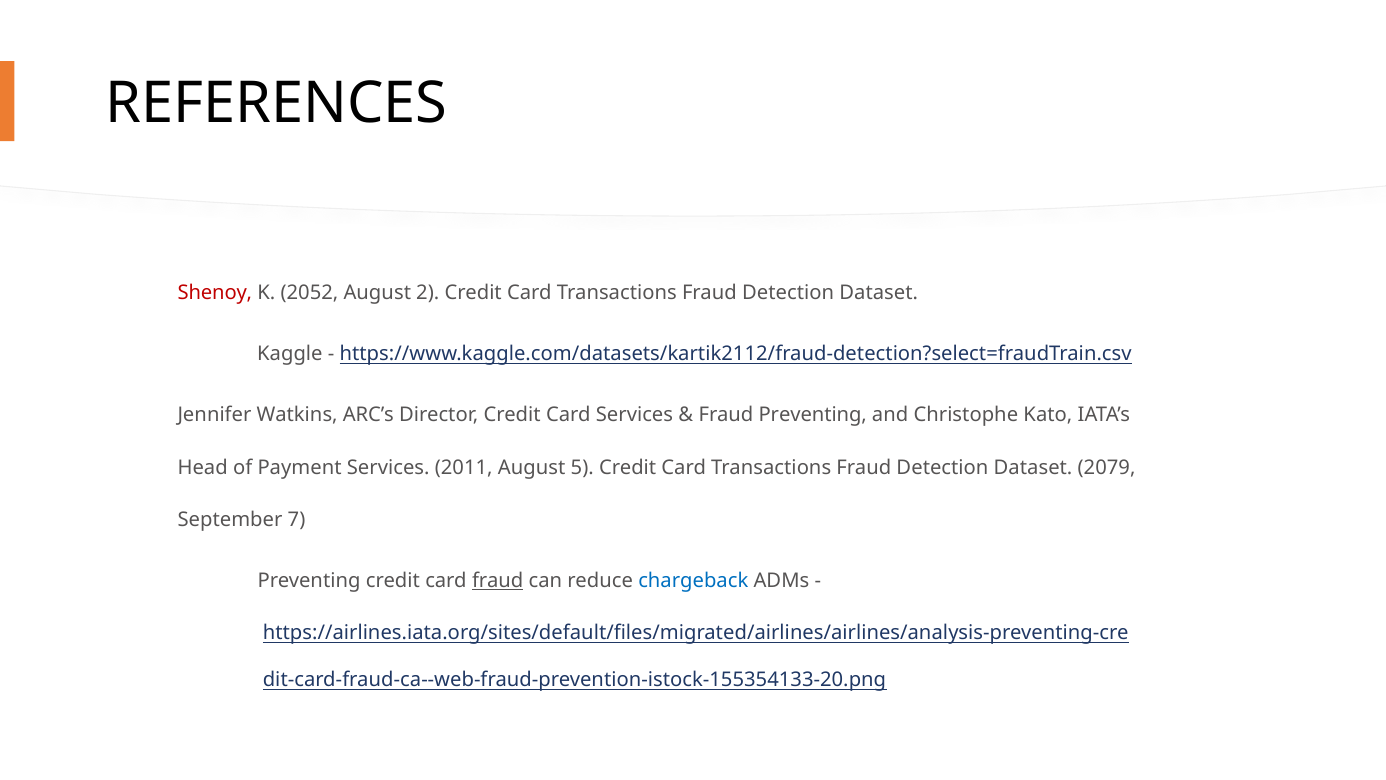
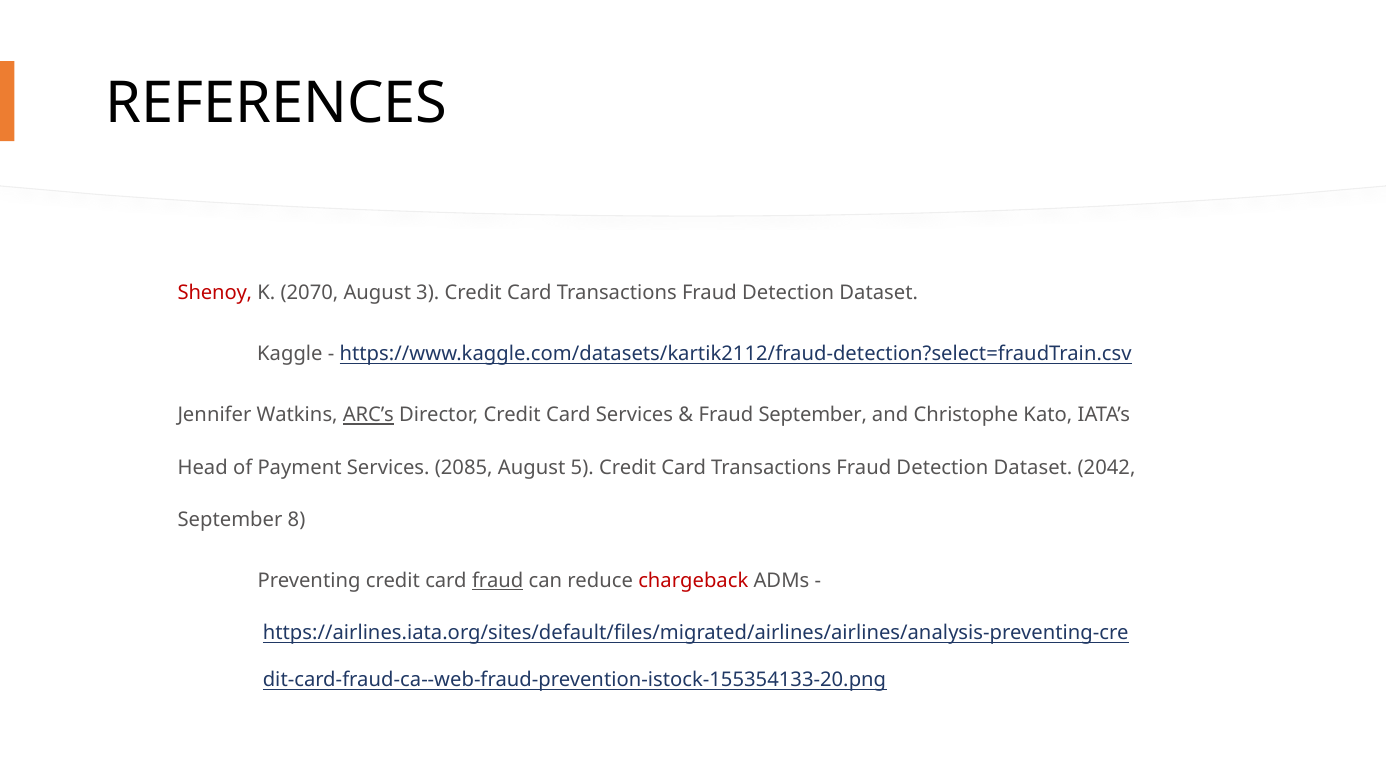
2052: 2052 -> 2070
2: 2 -> 3
ARC’s underline: none -> present
Fraud Preventing: Preventing -> September
2011: 2011 -> 2085
2079: 2079 -> 2042
7: 7 -> 8
chargeback colour: blue -> red
